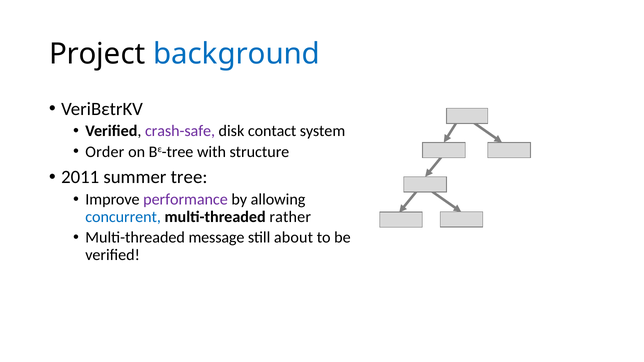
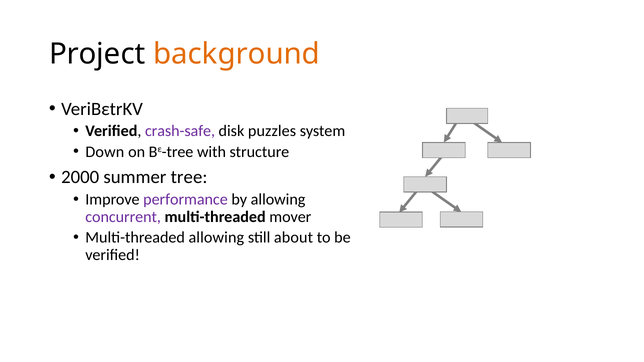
background colour: blue -> orange
contact: contact -> puzzles
Order: Order -> Down
2011: 2011 -> 2000
concurrent colour: blue -> purple
rather: rather -> mover
Multi-threaded message: message -> allowing
